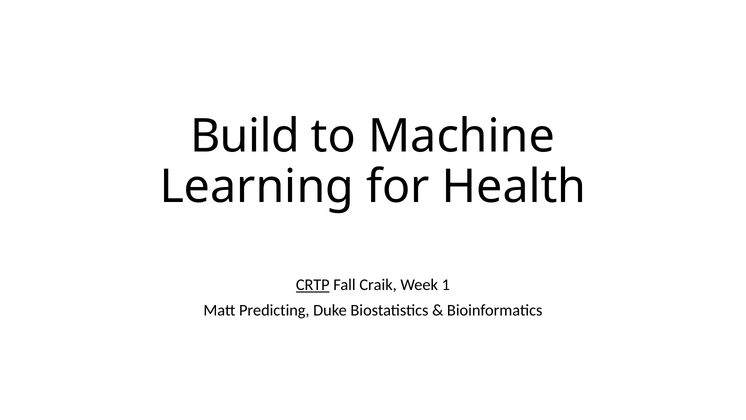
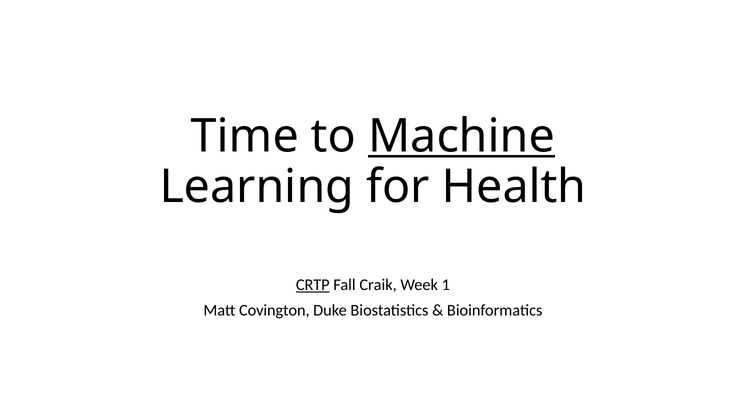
Build: Build -> Time
Machine underline: none -> present
Predicting: Predicting -> Covington
